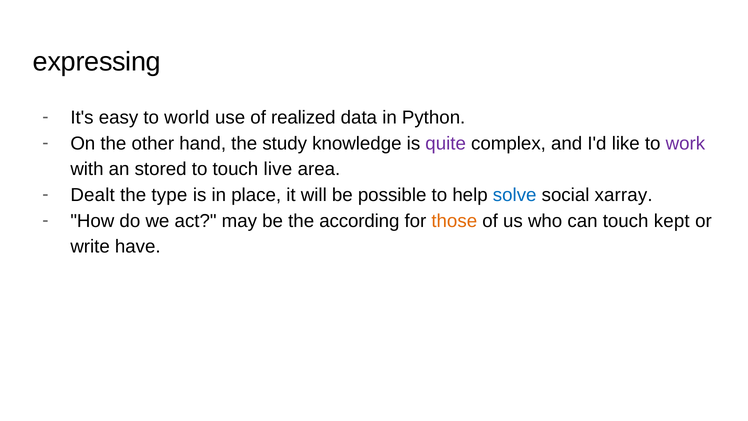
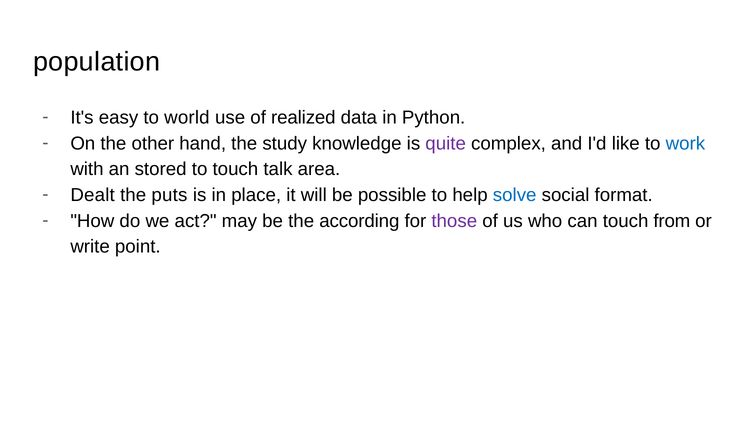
expressing: expressing -> population
work colour: purple -> blue
live: live -> talk
type: type -> puts
xarray: xarray -> format
those colour: orange -> purple
kept: kept -> from
have: have -> point
